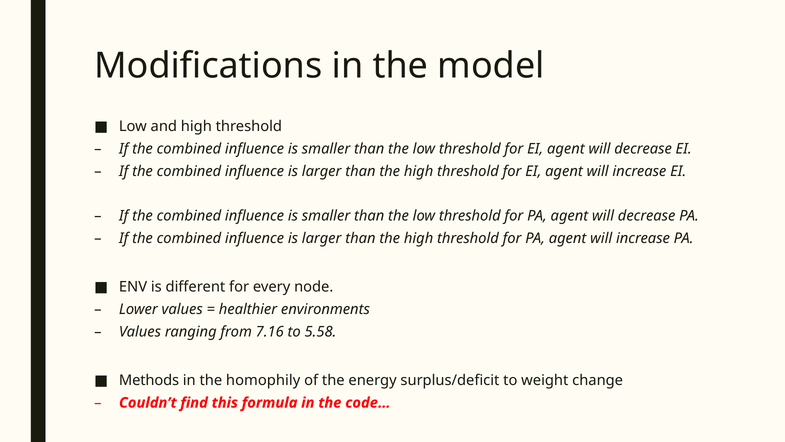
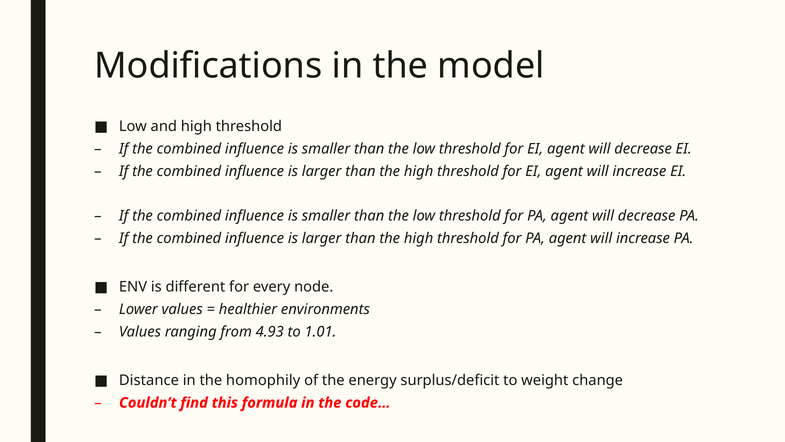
7.16: 7.16 -> 4.93
5.58: 5.58 -> 1.01
Methods: Methods -> Distance
